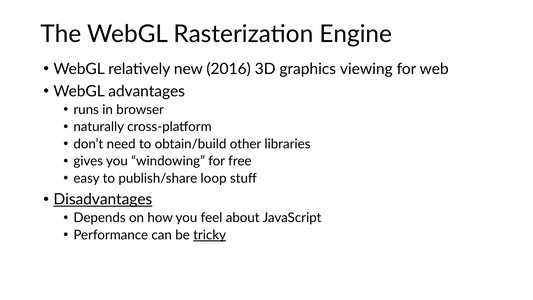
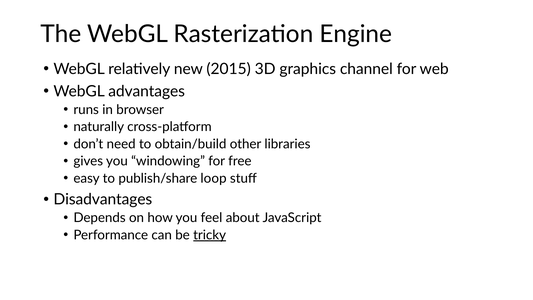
2016: 2016 -> 2015
viewing: viewing -> channel
Disadvantages underline: present -> none
